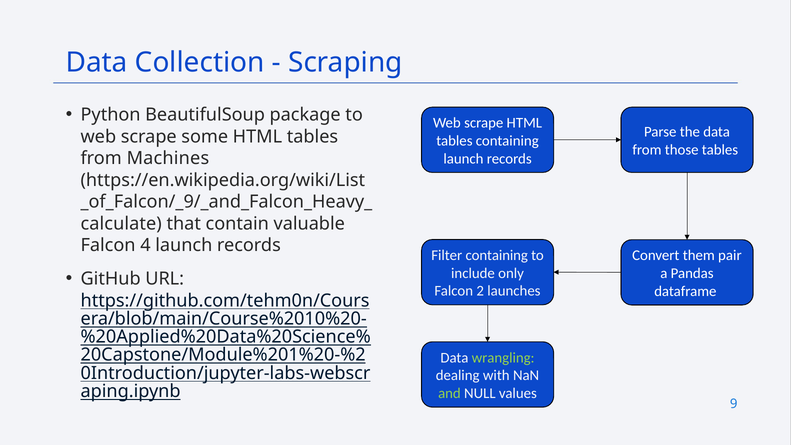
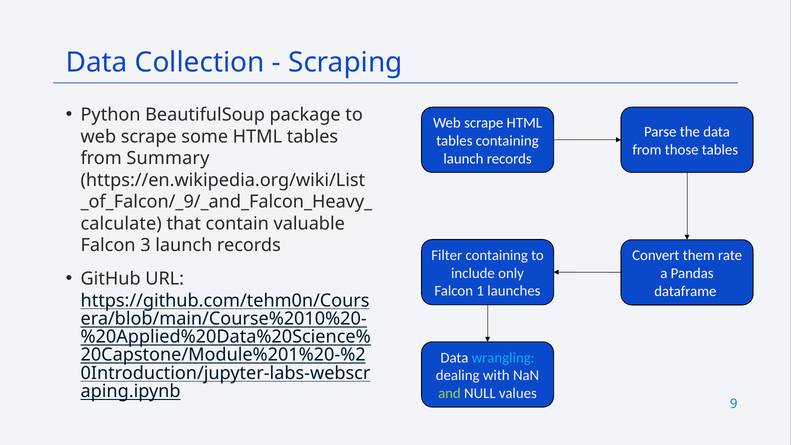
Machines: Machines -> Summary
4: 4 -> 3
pair: pair -> rate
2: 2 -> 1
wrangling colour: light green -> light blue
